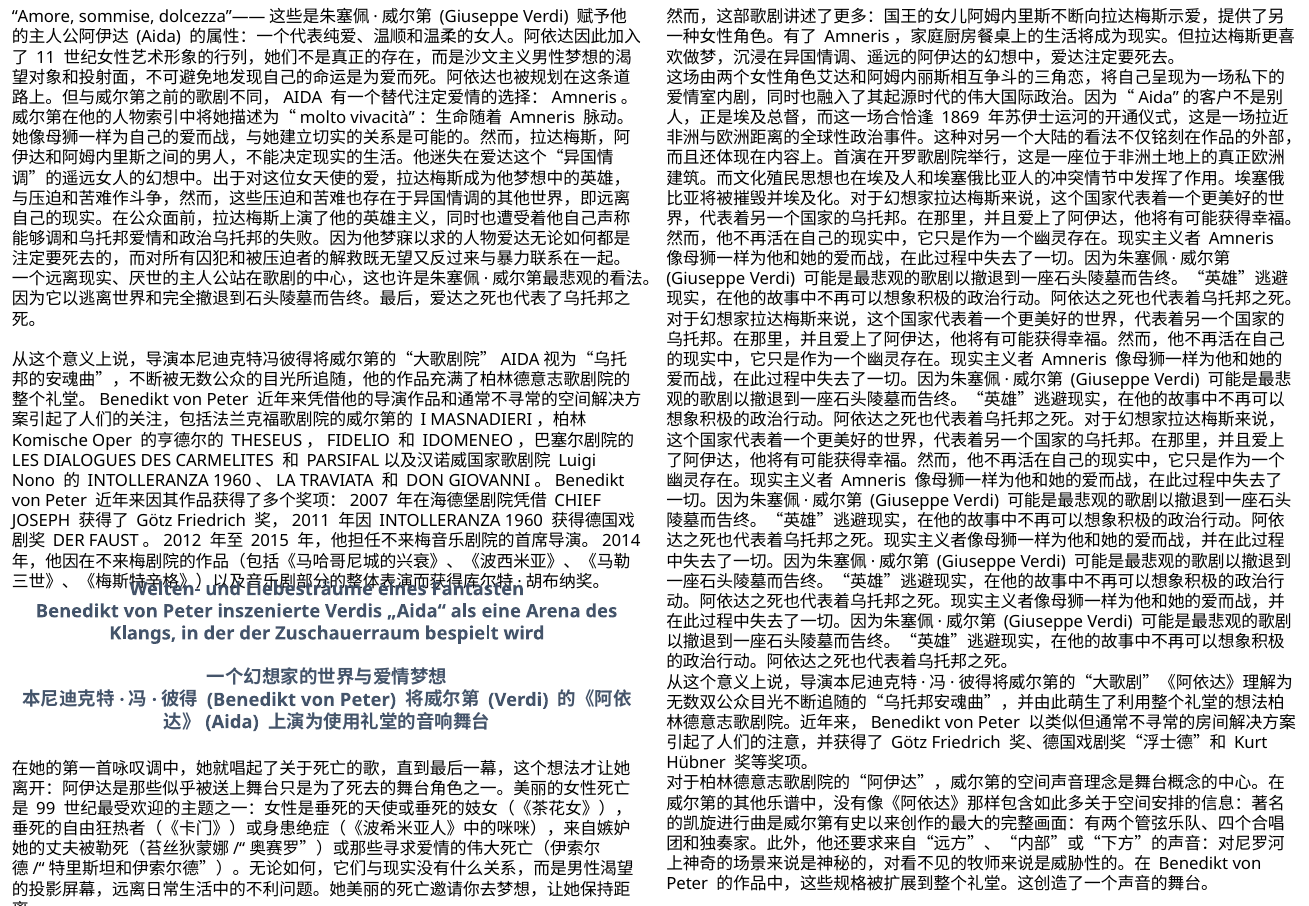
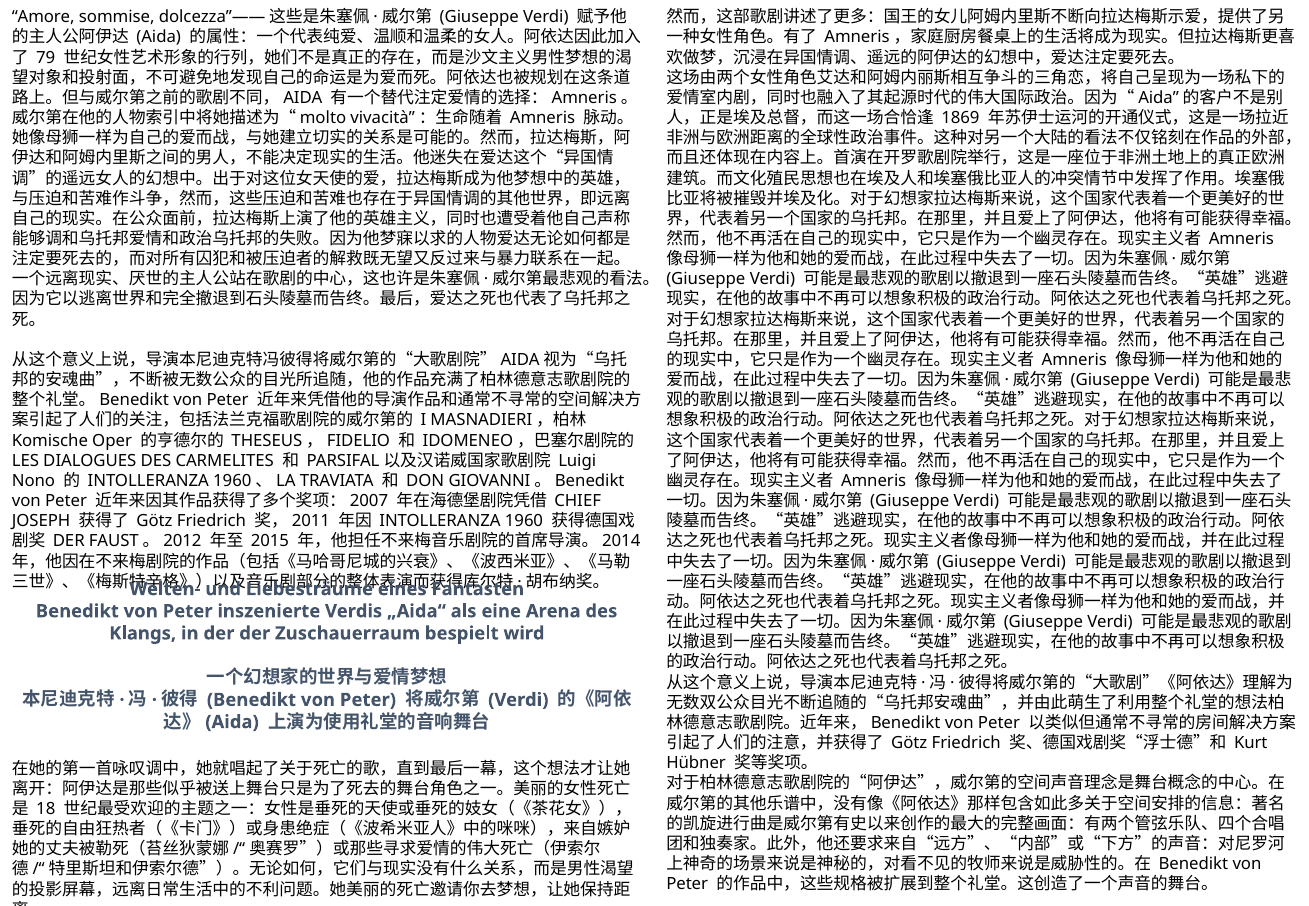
11: 11 -> 79
99: 99 -> 18
